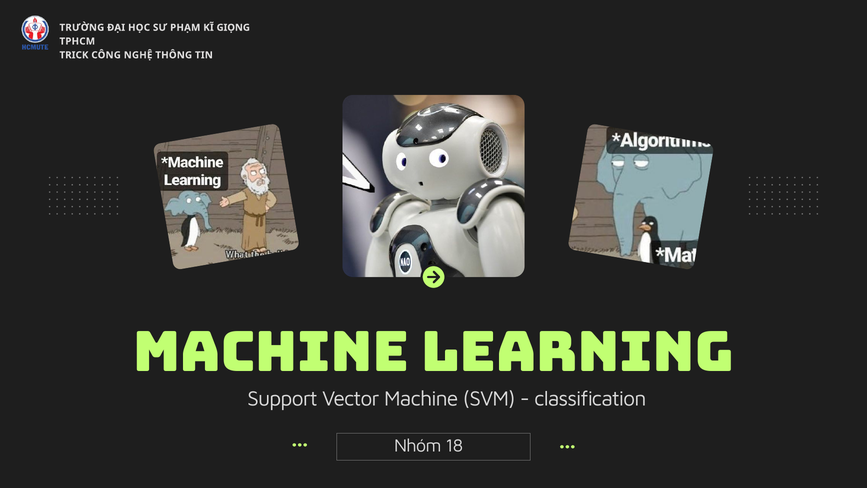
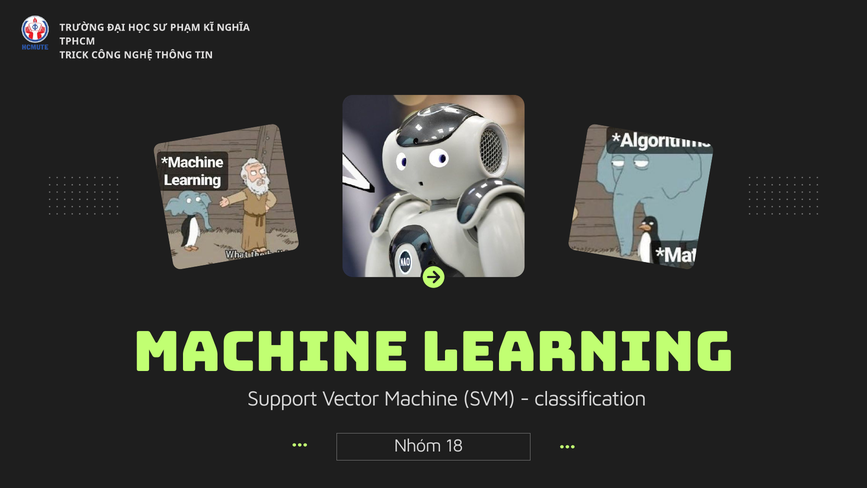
GIỌNG: GIỌNG -> NGHĨA
